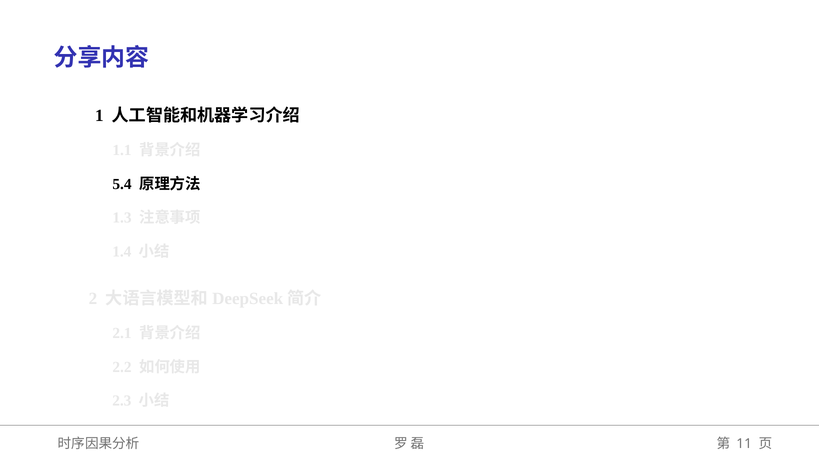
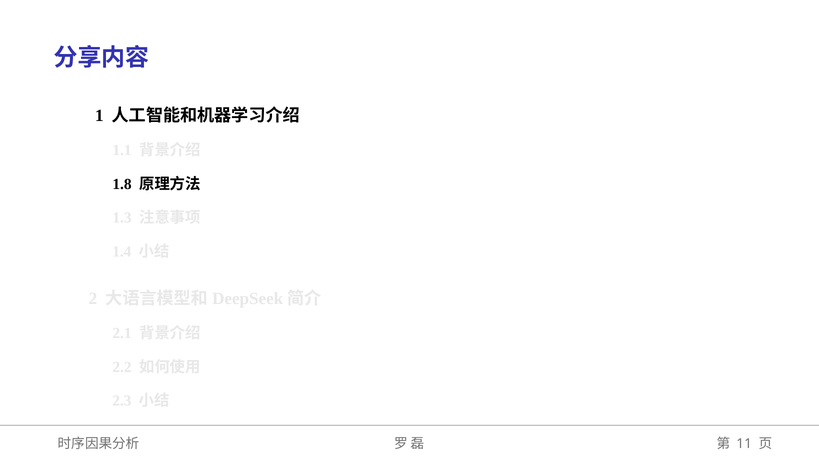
5.4: 5.4 -> 1.8
